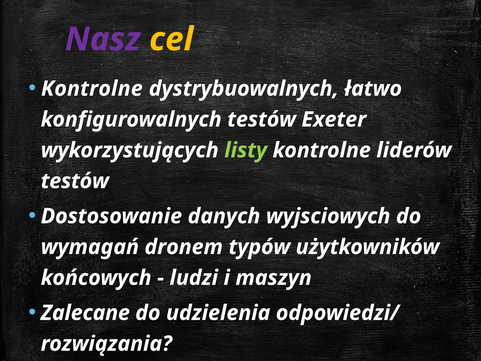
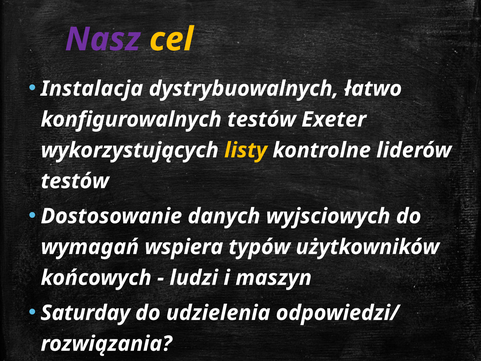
Kontrolne at (92, 89): Kontrolne -> Instalacja
listy colour: light green -> yellow
dronem: dronem -> wspiera
Zalecane: Zalecane -> Saturday
